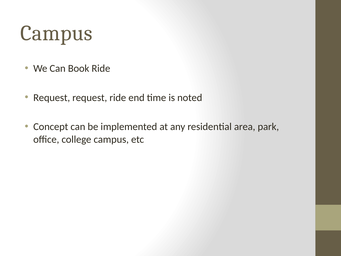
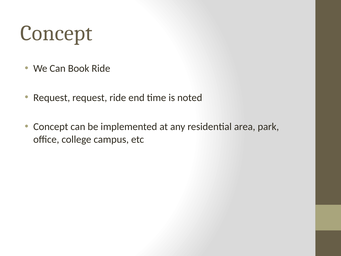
Campus at (56, 33): Campus -> Concept
